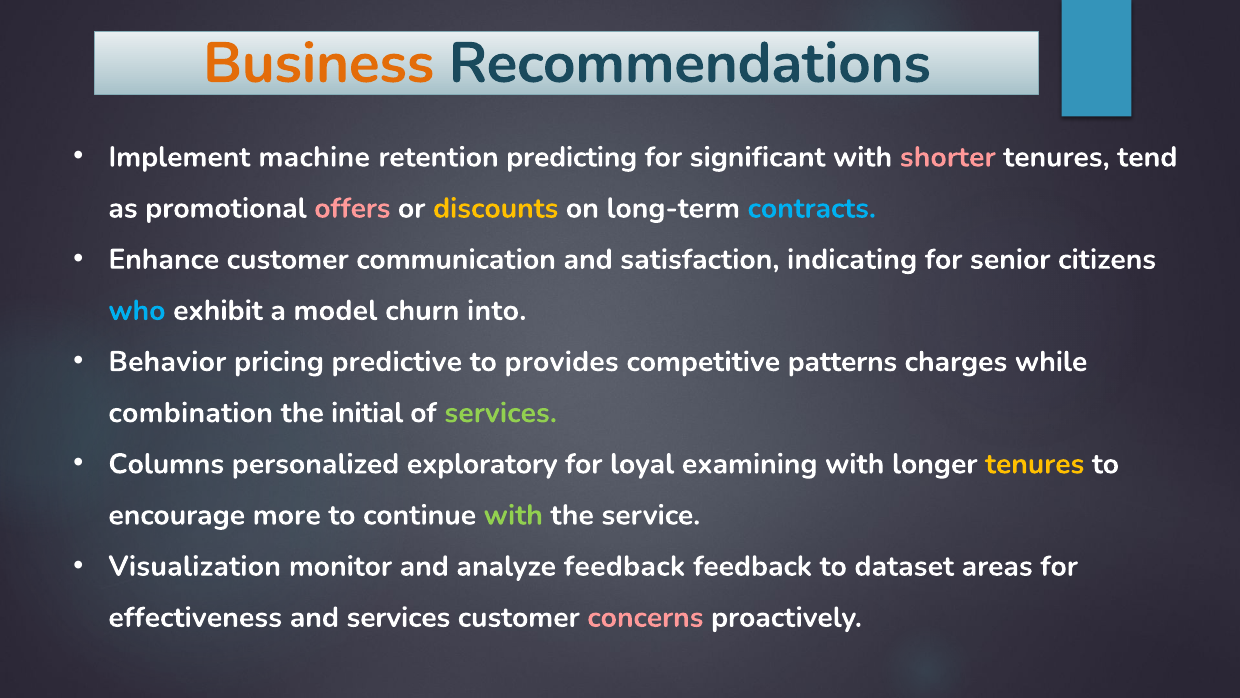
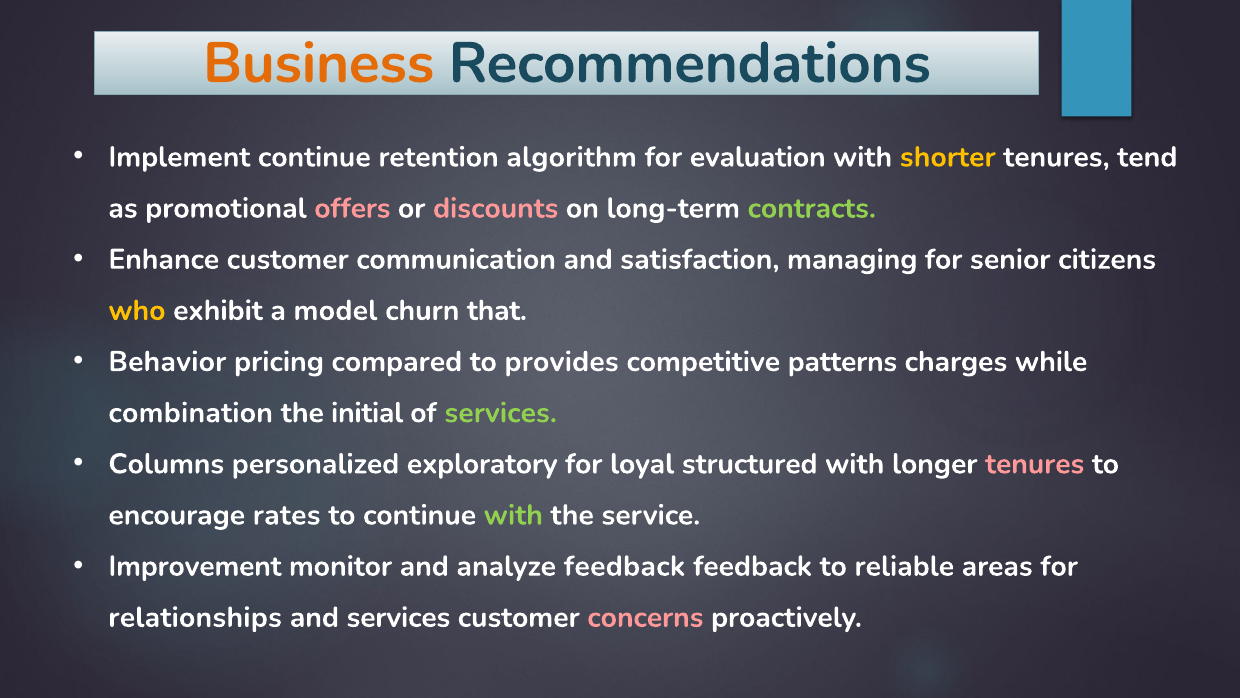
Implement machine: machine -> continue
predicting: predicting -> algorithm
significant: significant -> evaluation
shorter colour: pink -> yellow
discounts colour: yellow -> pink
contracts colour: light blue -> light green
indicating: indicating -> managing
who colour: light blue -> yellow
into: into -> that
predictive: predictive -> compared
examining: examining -> structured
tenures at (1035, 464) colour: yellow -> pink
more: more -> rates
Visualization: Visualization -> Improvement
dataset: dataset -> reliable
effectiveness: effectiveness -> relationships
